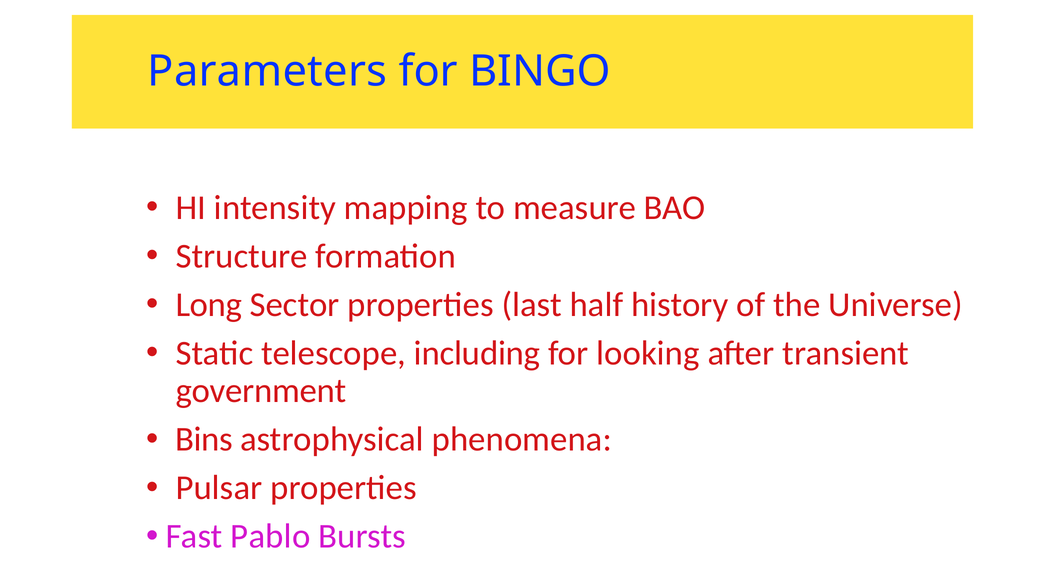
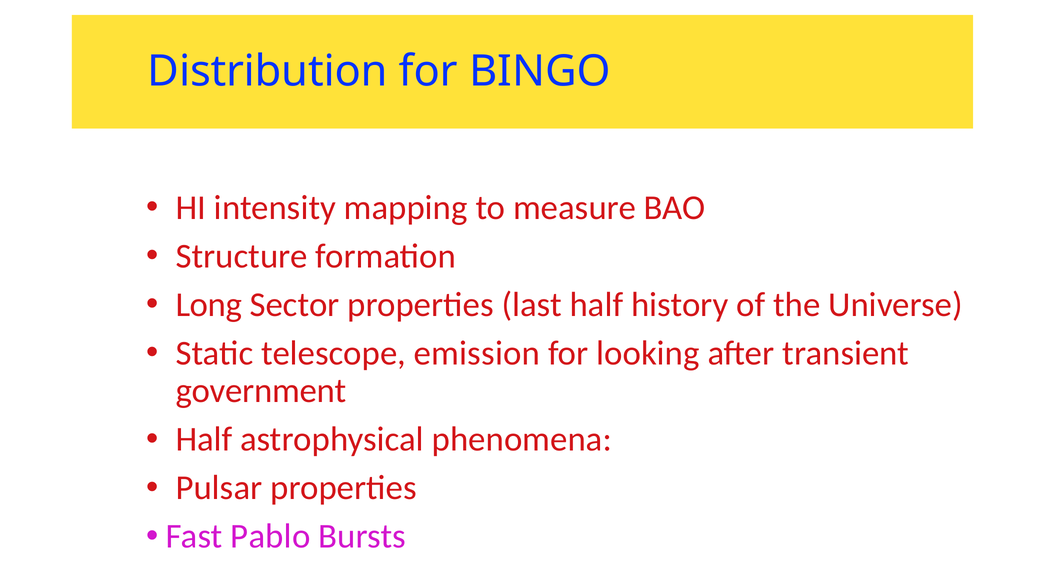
Parameters: Parameters -> Distribution
including: including -> emission
Bins at (204, 439): Bins -> Half
